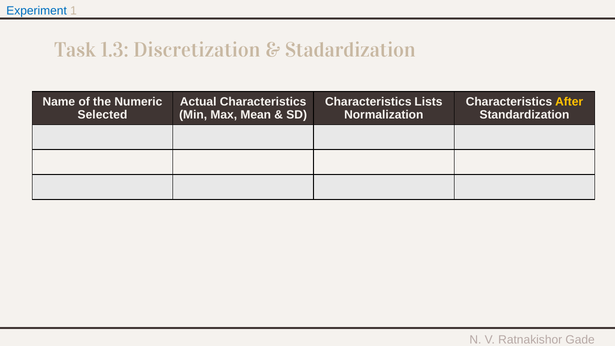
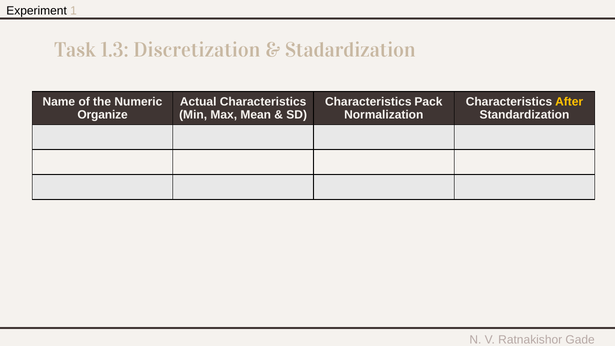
Experiment colour: blue -> black
Lists: Lists -> Pack
Selected: Selected -> Organize
